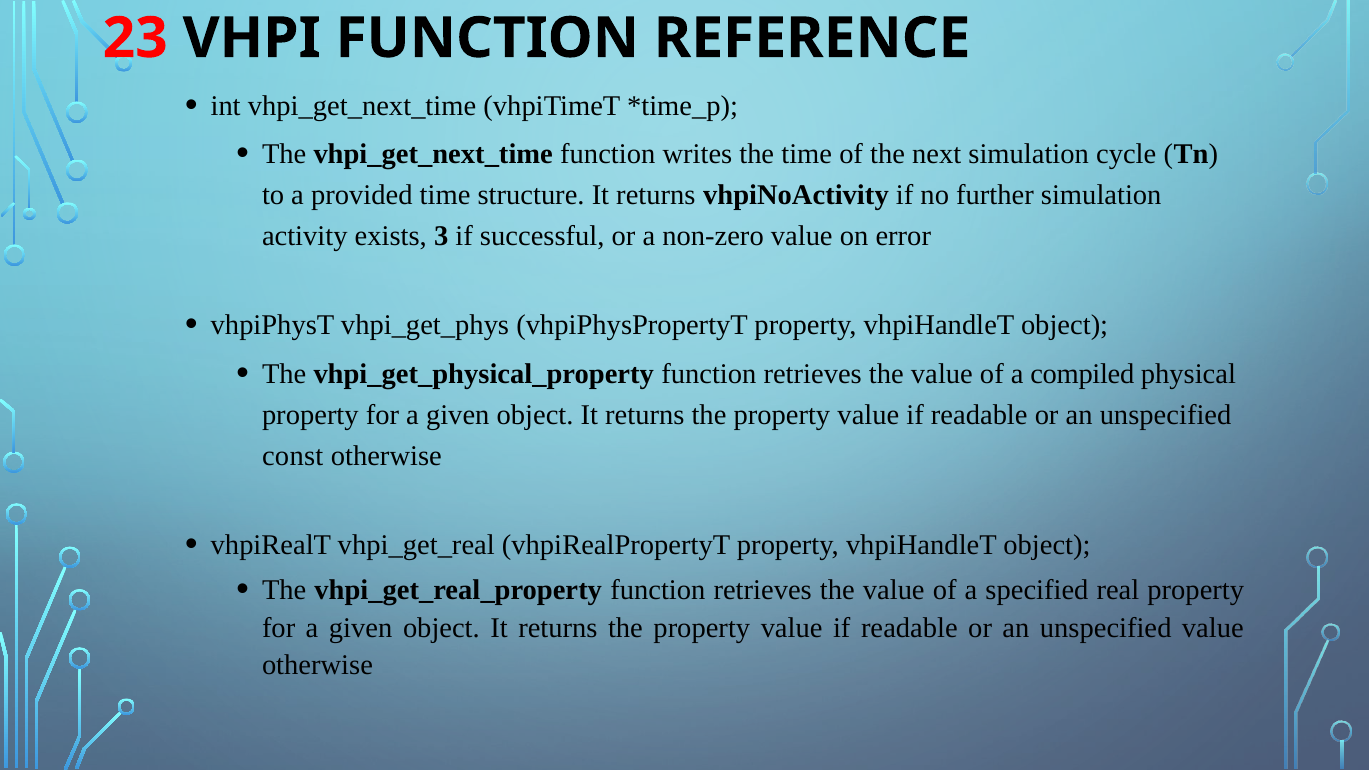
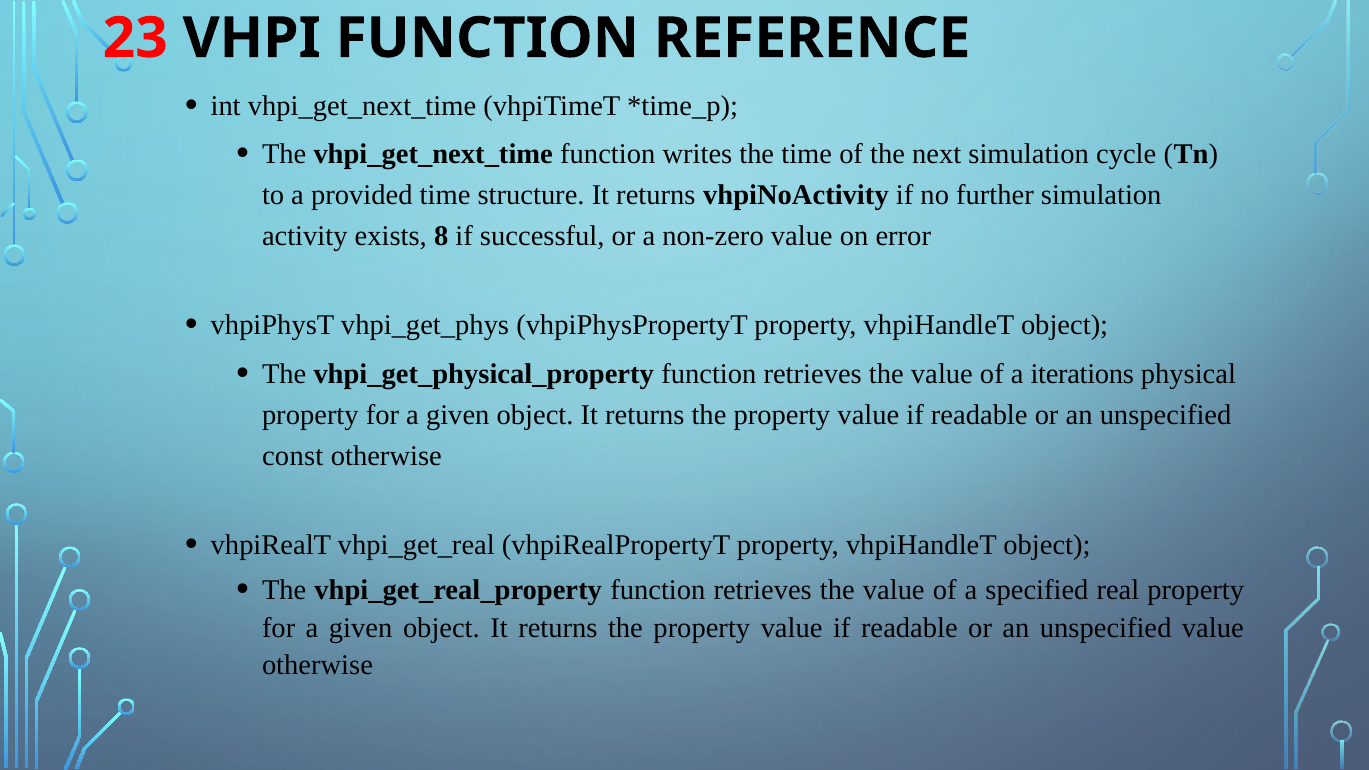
3: 3 -> 8
compiled: compiled -> iterations
